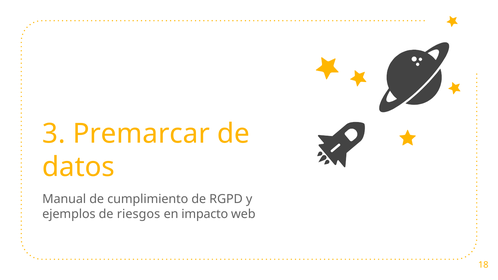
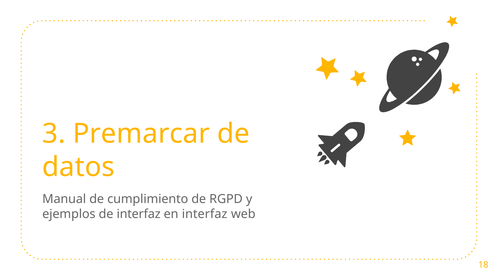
de riesgos: riesgos -> interfaz
en impacto: impacto -> interfaz
